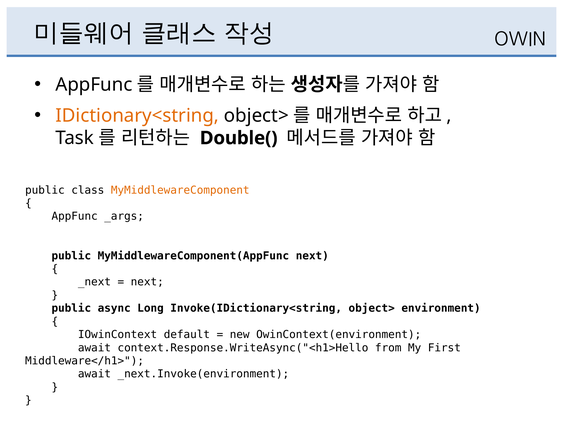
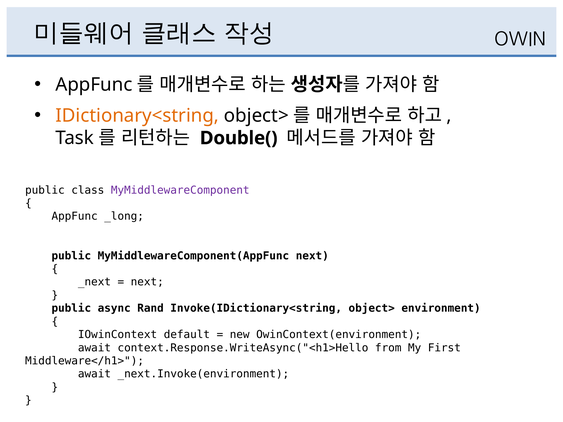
MyMiddlewareComponent colour: orange -> purple
_args: _args -> _long
Long: Long -> Rand
